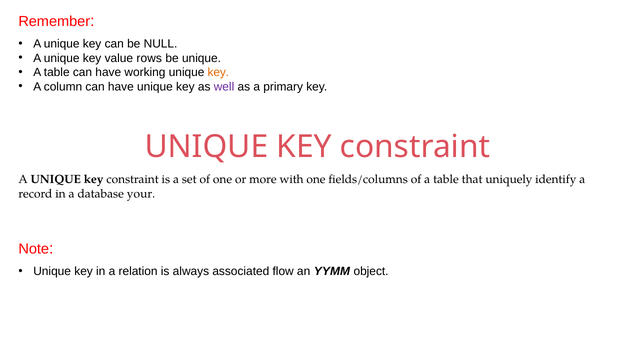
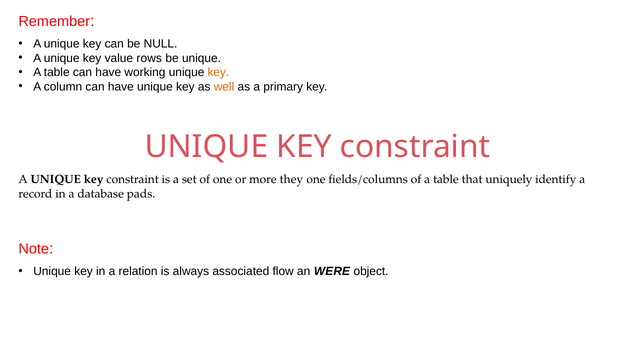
well colour: purple -> orange
with: with -> they
your: your -> pads
YYMM: YYMM -> WERE
